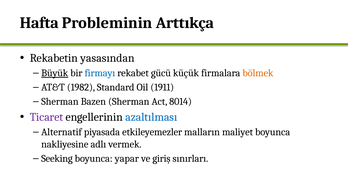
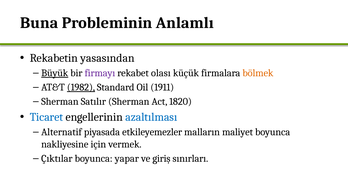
Hafta: Hafta -> Buna
Arttıkça: Arttıkça -> Anlamlı
firmayı colour: blue -> purple
gücü: gücü -> olası
1982 underline: none -> present
Bazen: Bazen -> Satılır
8014: 8014 -> 1820
Ticaret colour: purple -> blue
adlı: adlı -> için
Seeking: Seeking -> Çıktılar
